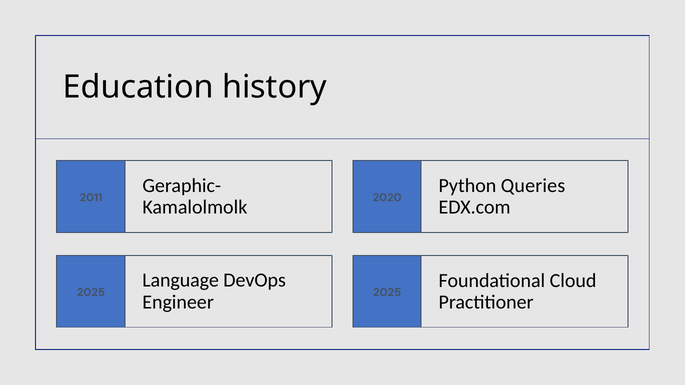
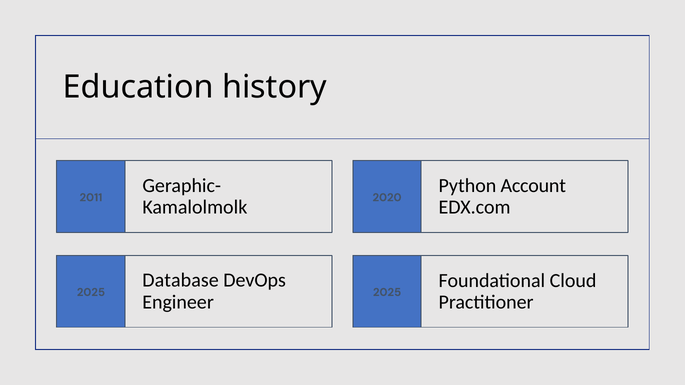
Queries: Queries -> Account
Language: Language -> Database
